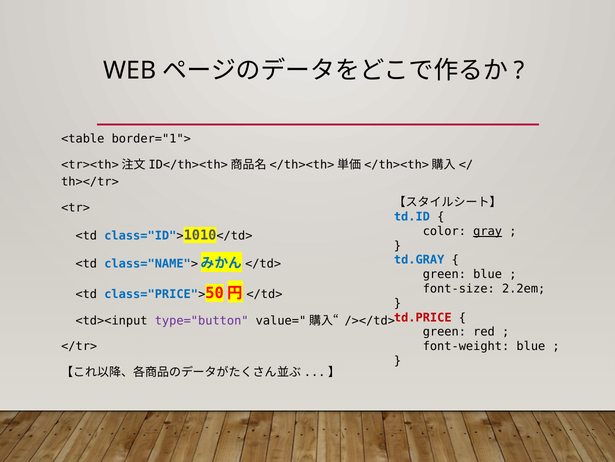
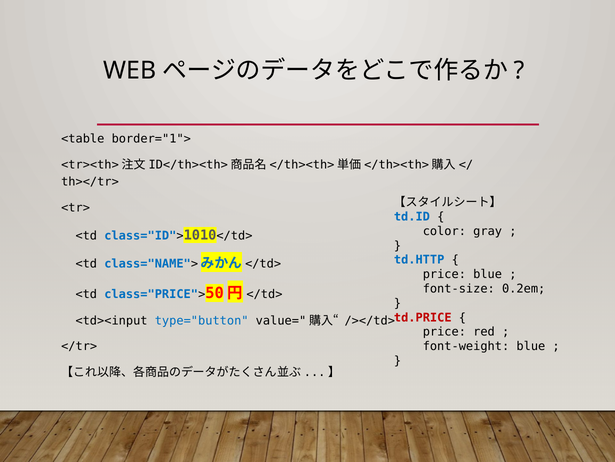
gray underline: present -> none
td.GRAY: td.GRAY -> td.HTTP
green at (444, 274): green -> price
2.2em: 2.2em -> 0.2em
type="button colour: purple -> blue
green at (444, 331): green -> price
